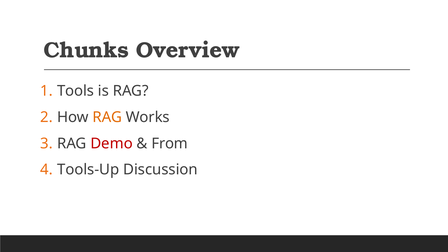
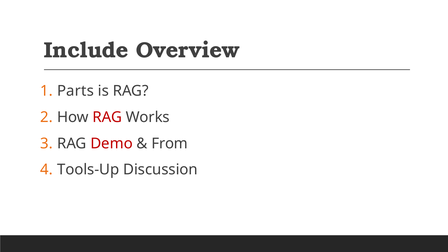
Chunks: Chunks -> Include
Tools: Tools -> Parts
RAG at (107, 117) colour: orange -> red
